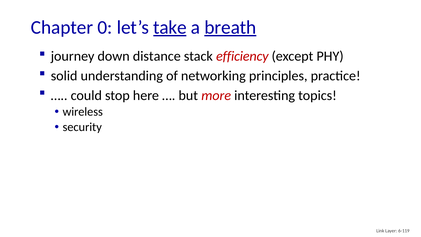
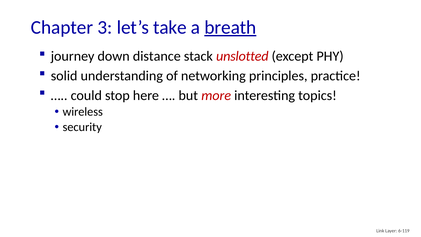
0: 0 -> 3
take underline: present -> none
efficiency: efficiency -> unslotted
